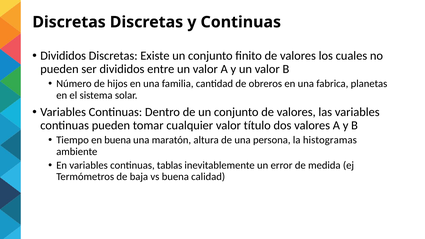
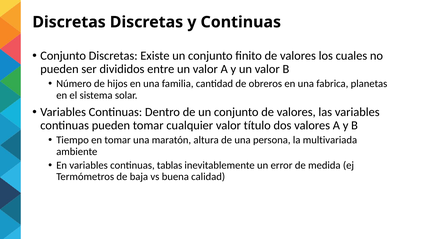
Divididos at (63, 56): Divididos -> Conjunto
en buena: buena -> tomar
histogramas: histogramas -> multivariada
